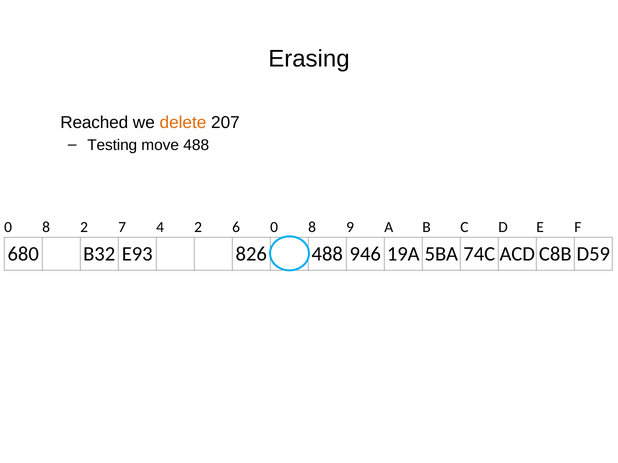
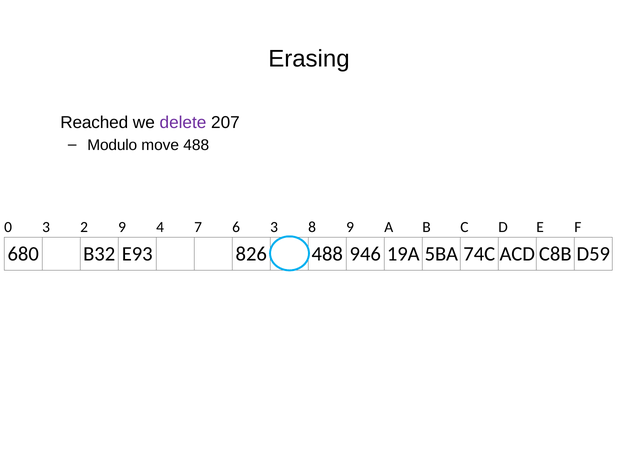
delete colour: orange -> purple
Testing: Testing -> Modulo
8 at (46, 228): 8 -> 3
2 7: 7 -> 9
4 2: 2 -> 7
6 0: 0 -> 3
